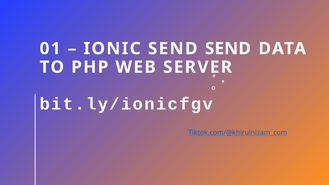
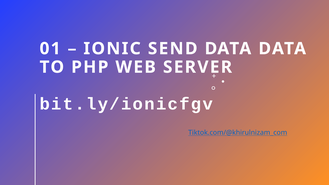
SEND SEND: SEND -> DATA
